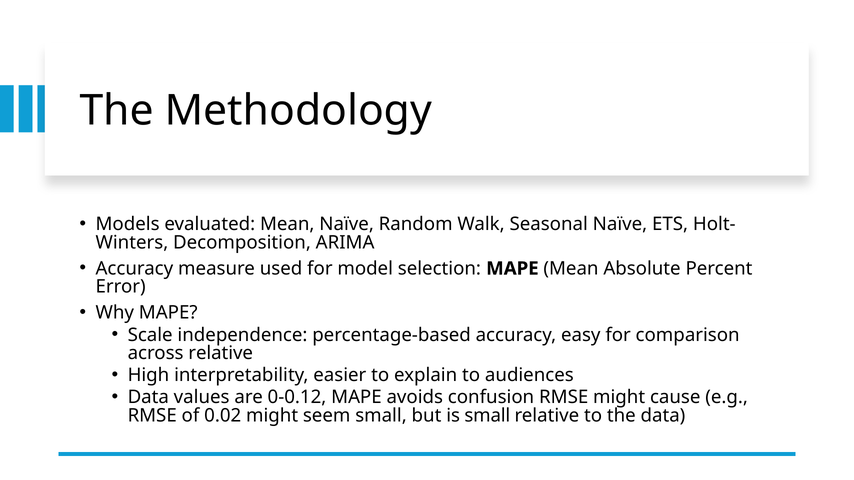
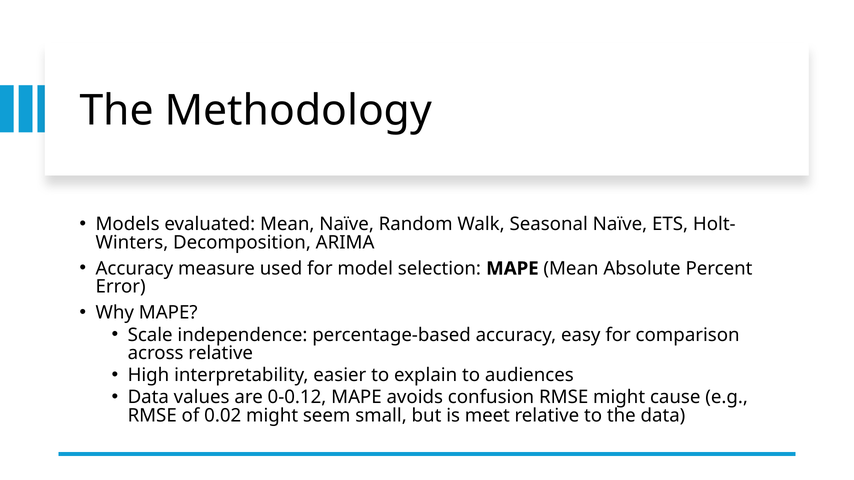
is small: small -> meet
